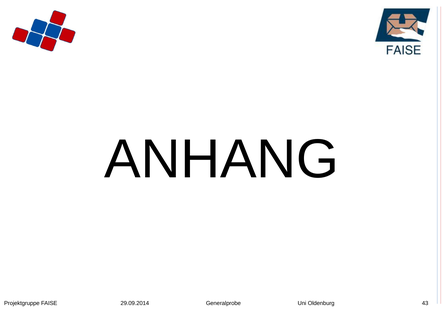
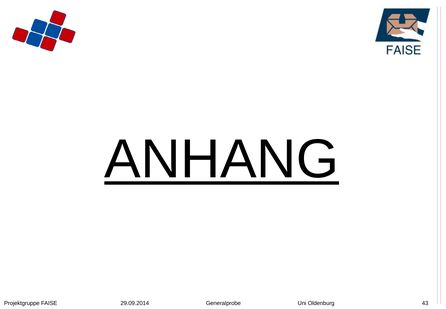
ANHANG underline: none -> present
